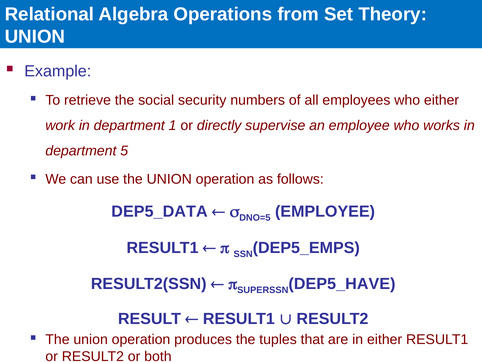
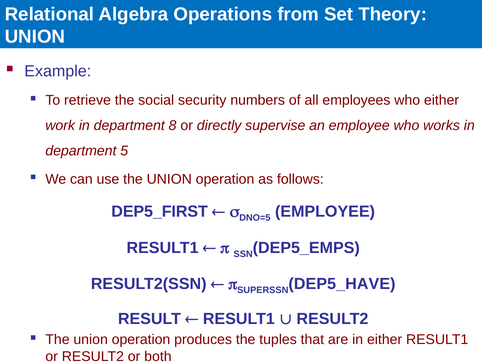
1: 1 -> 8
DEP5_DATA: DEP5_DATA -> DEP5_FIRST
